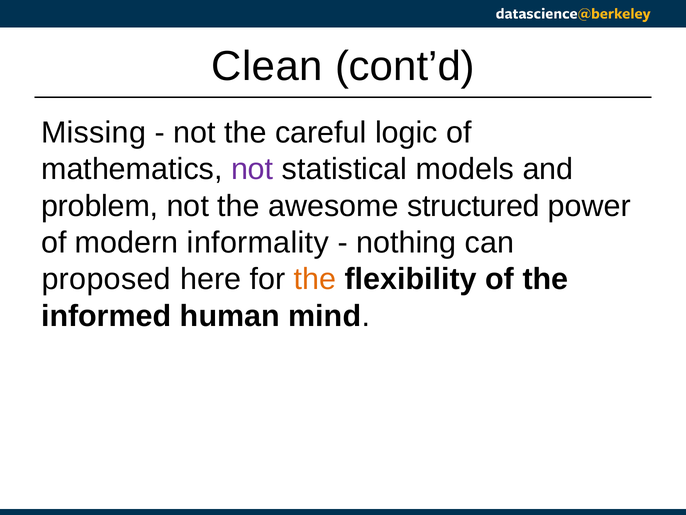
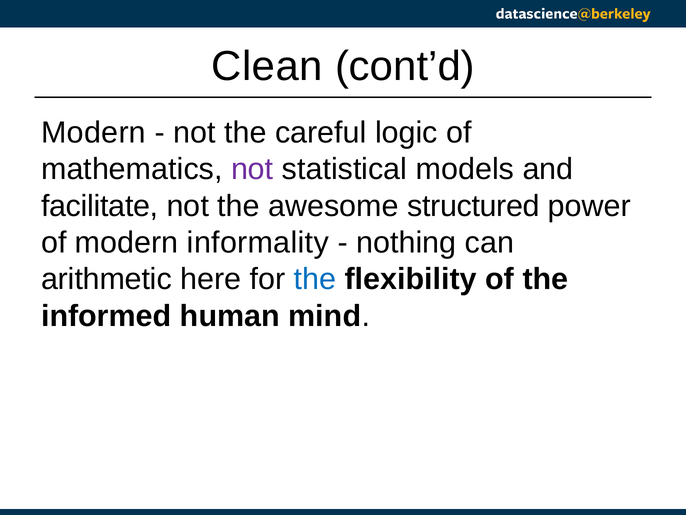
Missing at (94, 133): Missing -> Modern
problem: problem -> facilitate
proposed: proposed -> arithmetic
the at (315, 279) colour: orange -> blue
